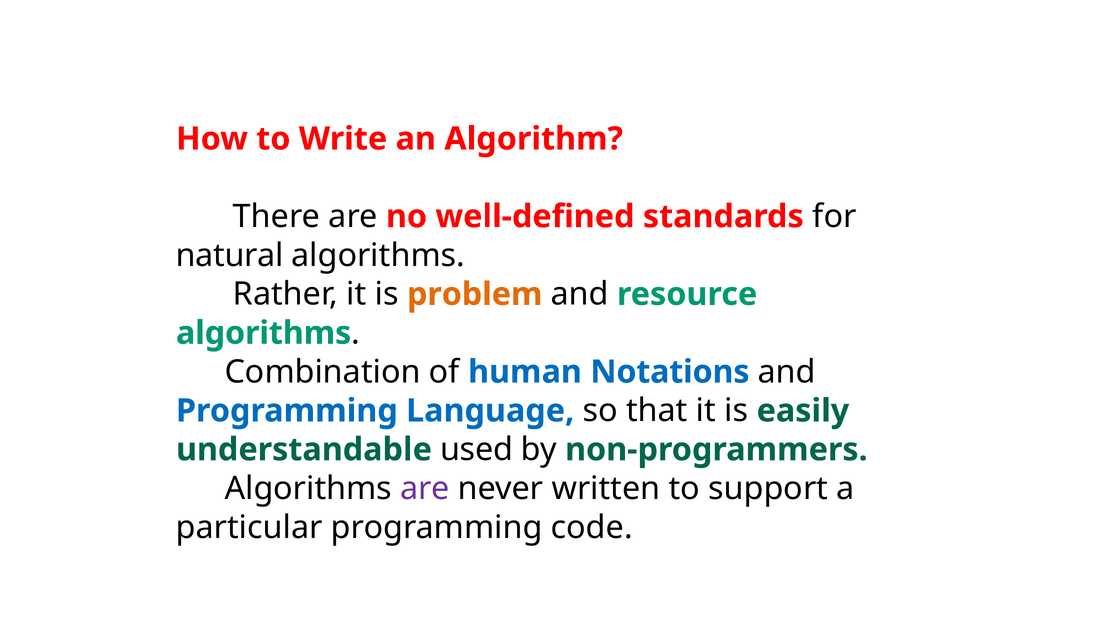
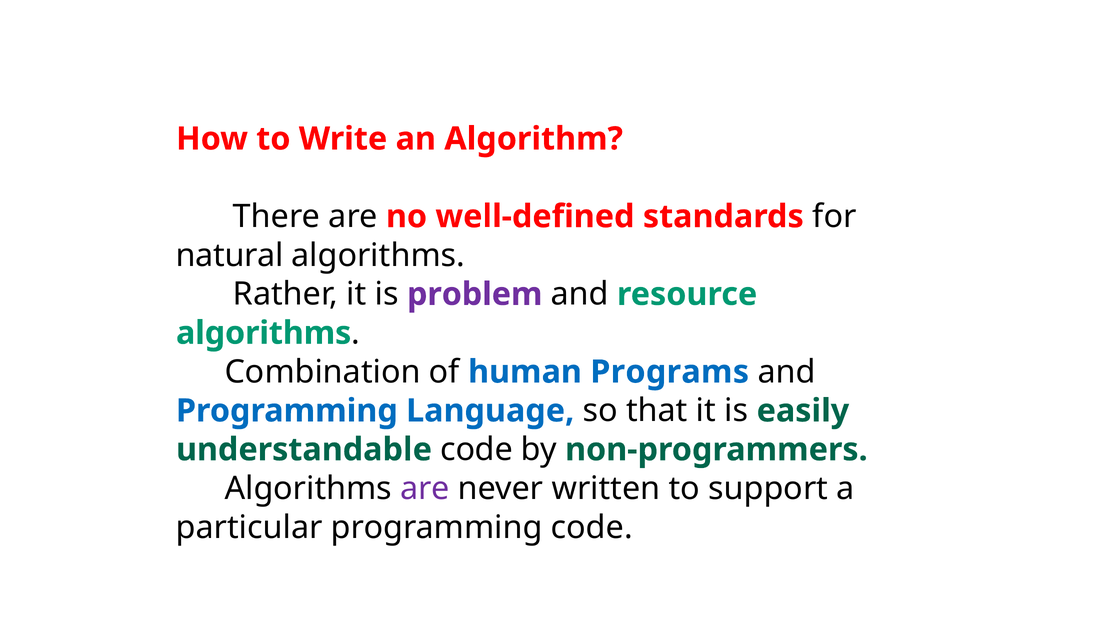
problem colour: orange -> purple
Notations: Notations -> Programs
understandable used: used -> code
